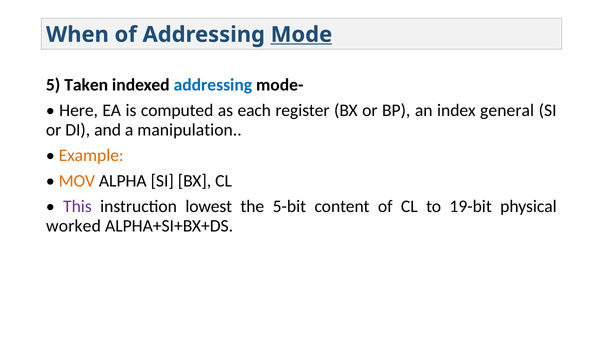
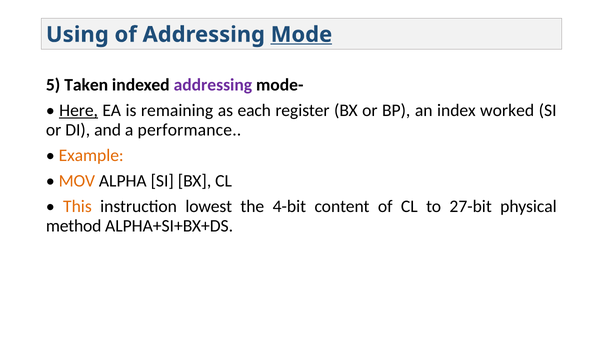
When: When -> Using
addressing at (213, 85) colour: blue -> purple
Here underline: none -> present
computed: computed -> remaining
general: general -> worked
manipulation: manipulation -> performance
This colour: purple -> orange
5-bit: 5-bit -> 4-bit
19-bit: 19-bit -> 27-bit
worked: worked -> method
